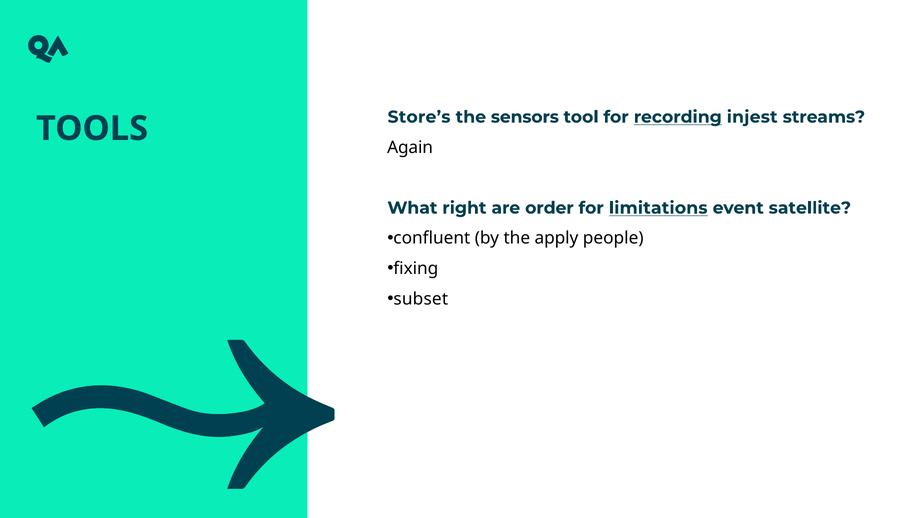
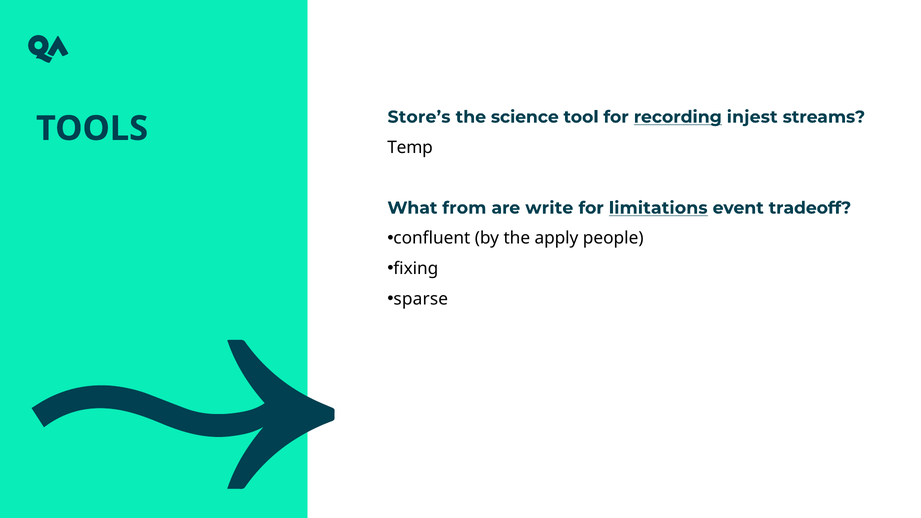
sensors: sensors -> science
Again: Again -> Temp
right: right -> from
order: order -> write
satellite: satellite -> tradeoff
subset: subset -> sparse
